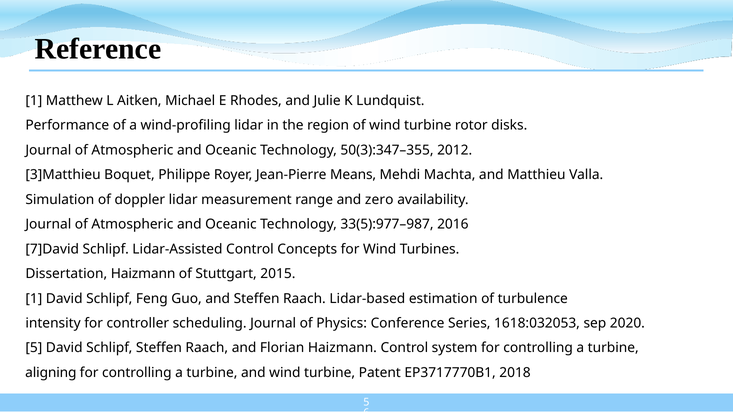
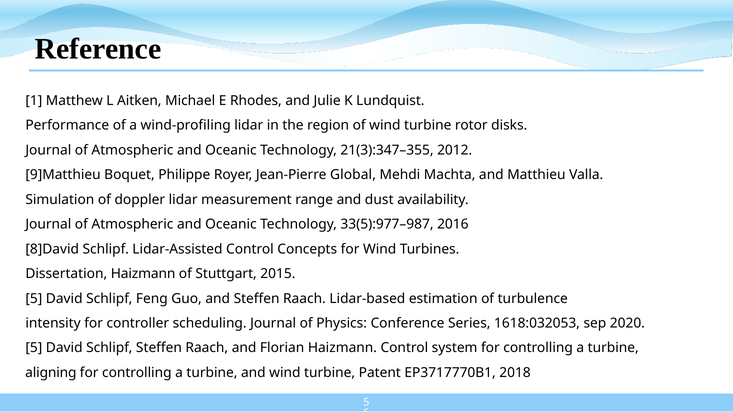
50(3):347–355: 50(3):347–355 -> 21(3):347–355
3]Matthieu: 3]Matthieu -> 9]Matthieu
Means: Means -> Global
zero: zero -> dust
7]David: 7]David -> 8]David
1 at (34, 299): 1 -> 5
